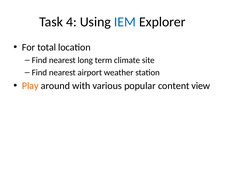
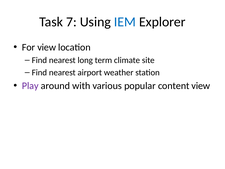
4: 4 -> 7
For total: total -> view
Play colour: orange -> purple
